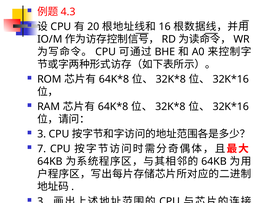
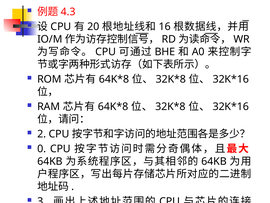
3 at (42, 134): 3 -> 2
7: 7 -> 0
